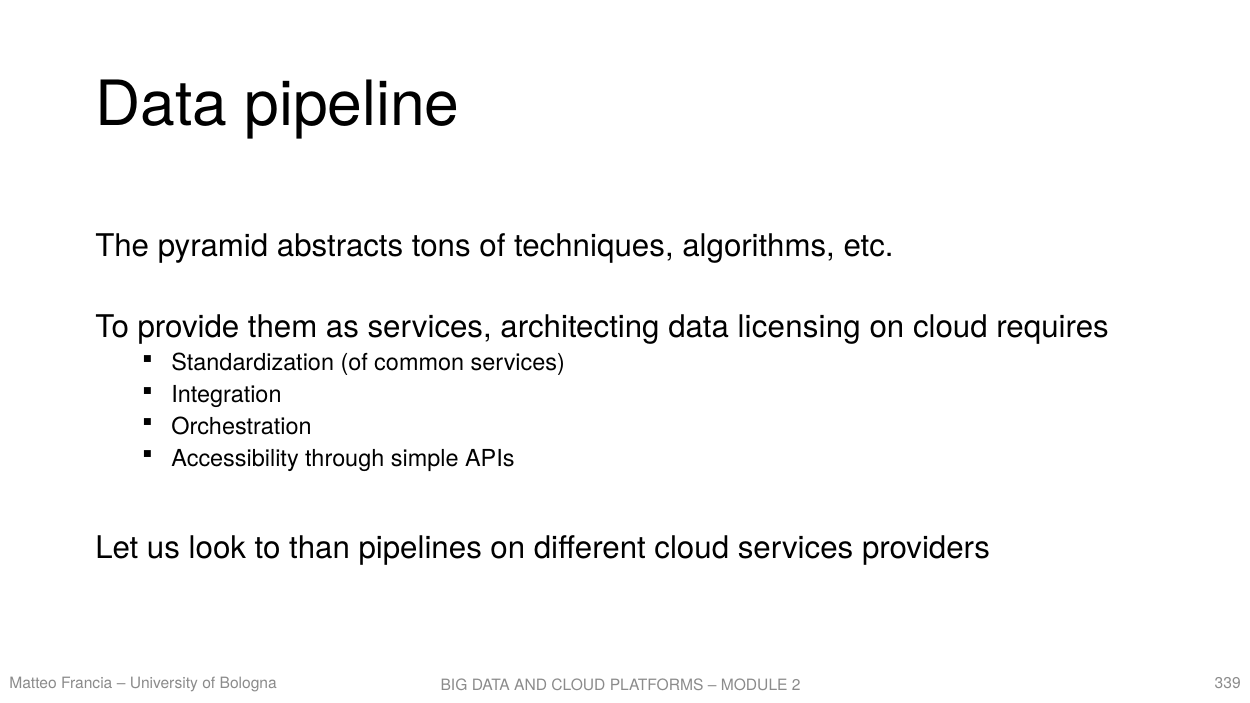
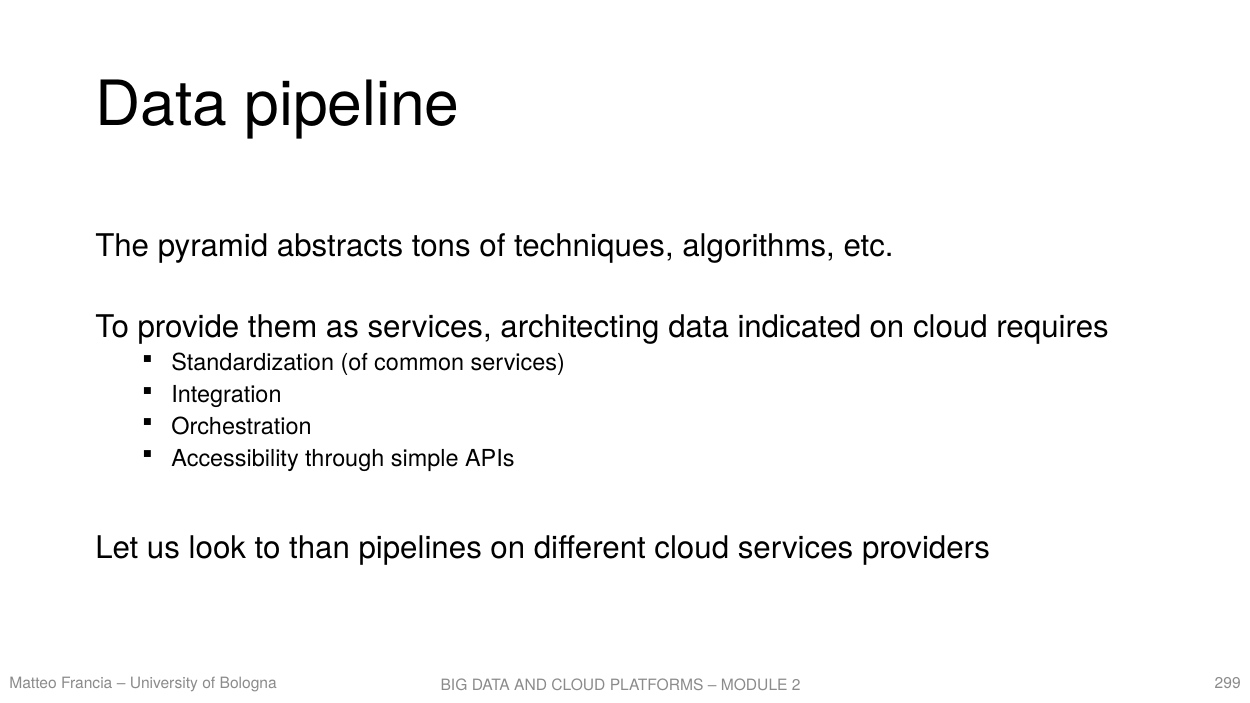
licensing: licensing -> indicated
339: 339 -> 299
